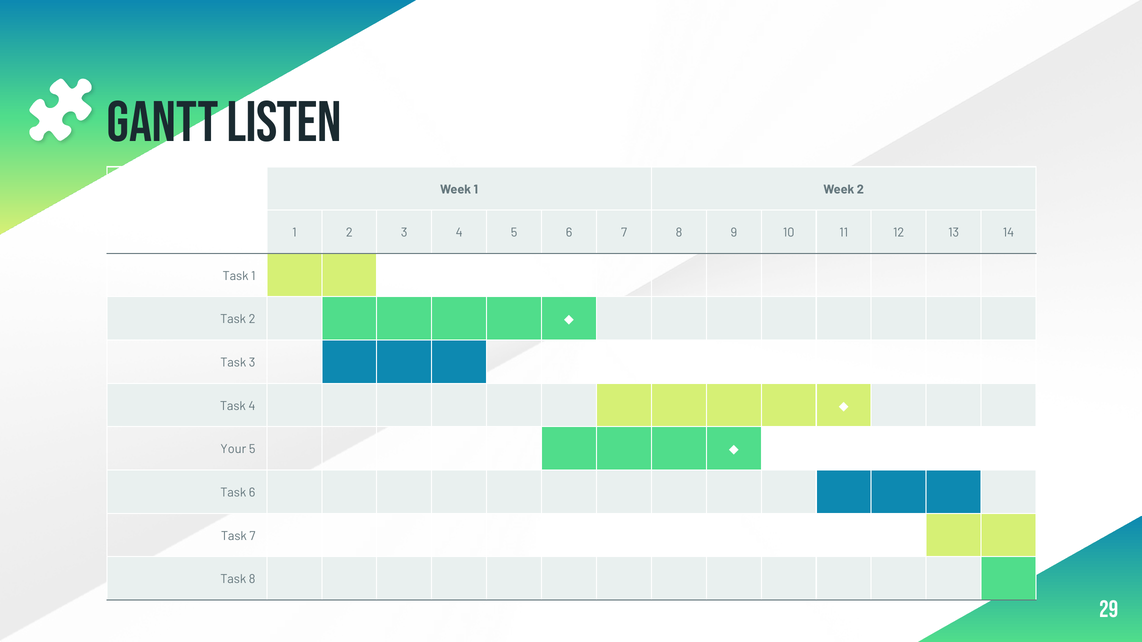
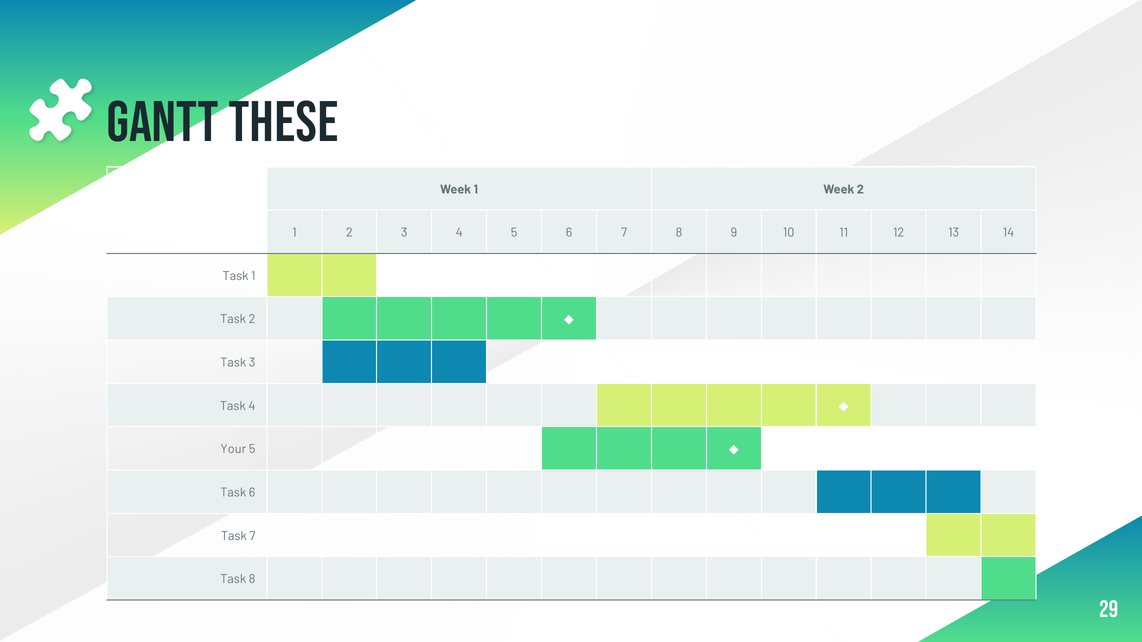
listen: listen -> these
